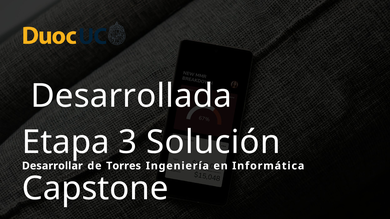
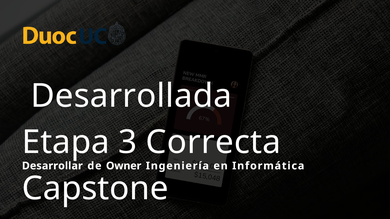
Solución: Solución -> Correcta
Torres: Torres -> Owner
